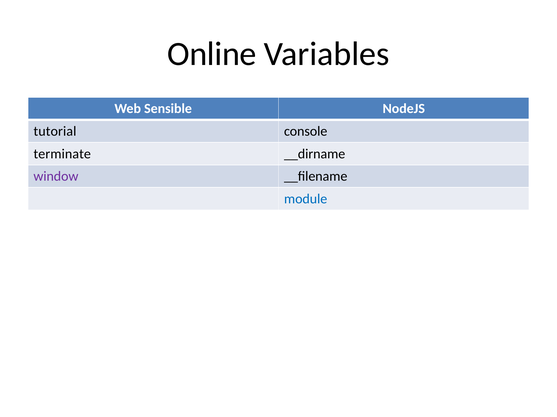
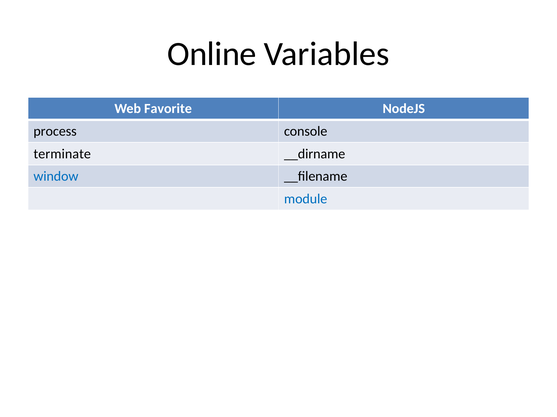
Sensible: Sensible -> Favorite
tutorial: tutorial -> process
window colour: purple -> blue
